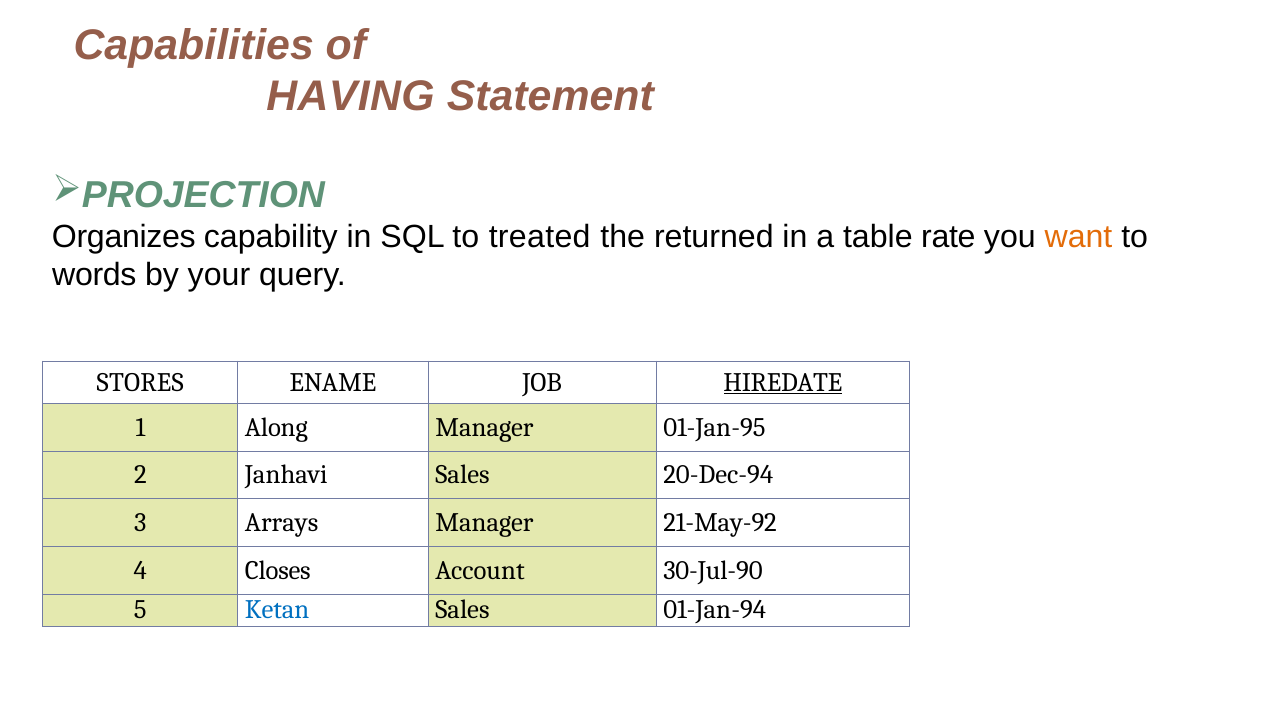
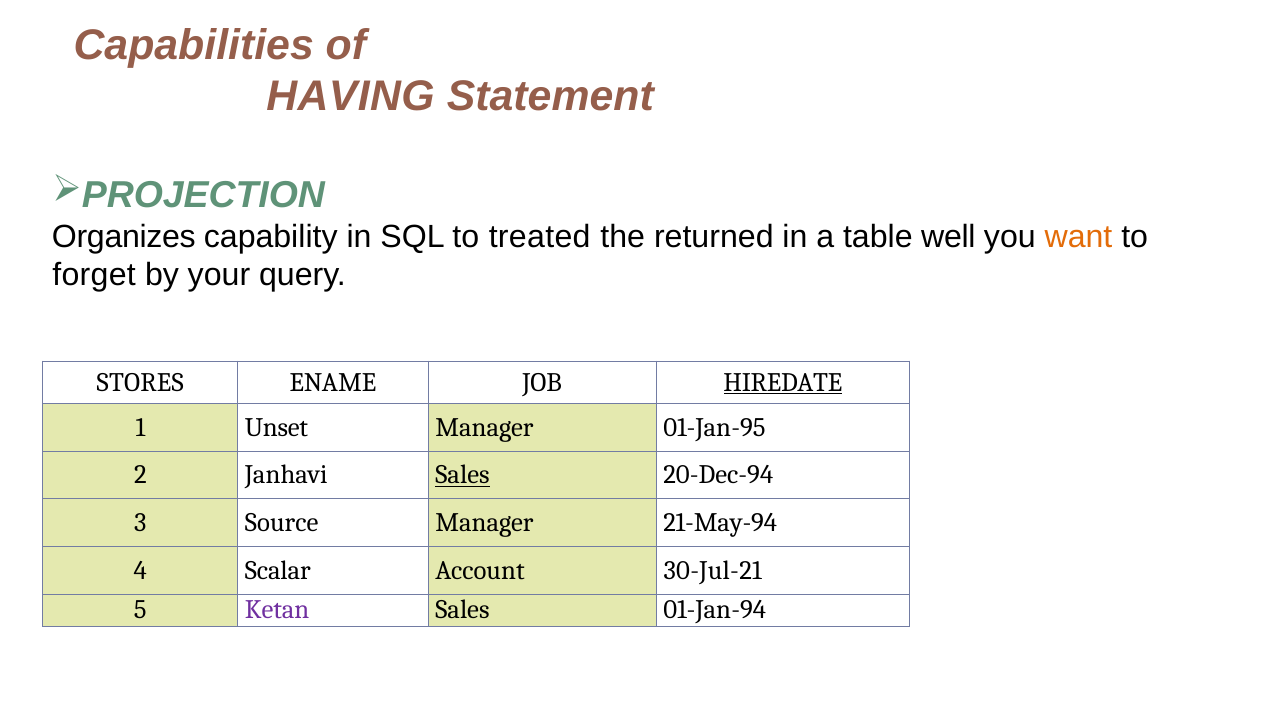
rate: rate -> well
words: words -> forget
Along: Along -> Unset
Sales at (462, 475) underline: none -> present
Arrays: Arrays -> Source
21-May-92: 21-May-92 -> 21-May-94
Closes: Closes -> Scalar
30-Jul-90: 30-Jul-90 -> 30-Jul-21
Ketan colour: blue -> purple
